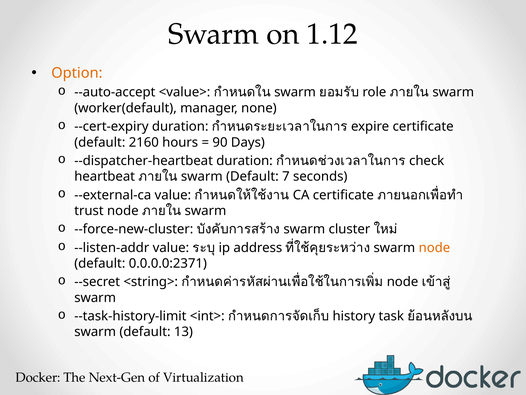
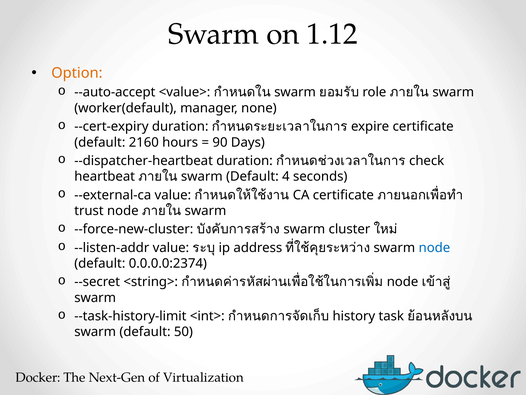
7: 7 -> 4
node at (434, 247) colour: orange -> blue
0.0.0.0:2371: 0.0.0.0:2371 -> 0.0.0.0:2374
13: 13 -> 50
